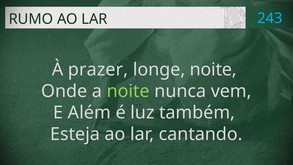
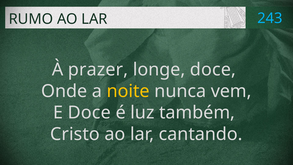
longe noite: noite -> doce
noite at (128, 91) colour: light green -> yellow
E Além: Além -> Doce
Esteja: Esteja -> Cristo
